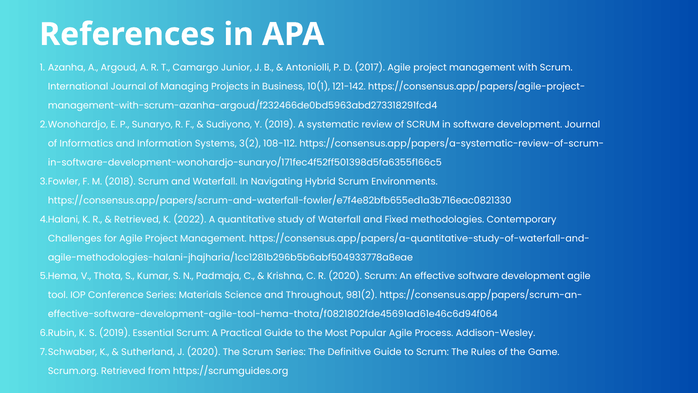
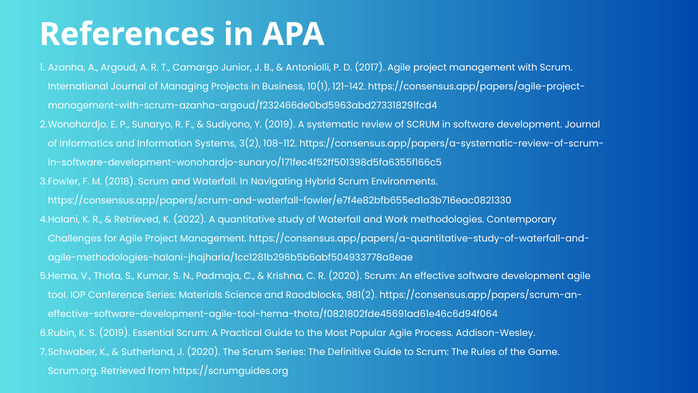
Fixed: Fixed -> Work
Throughout: Throughout -> Raodblocks
